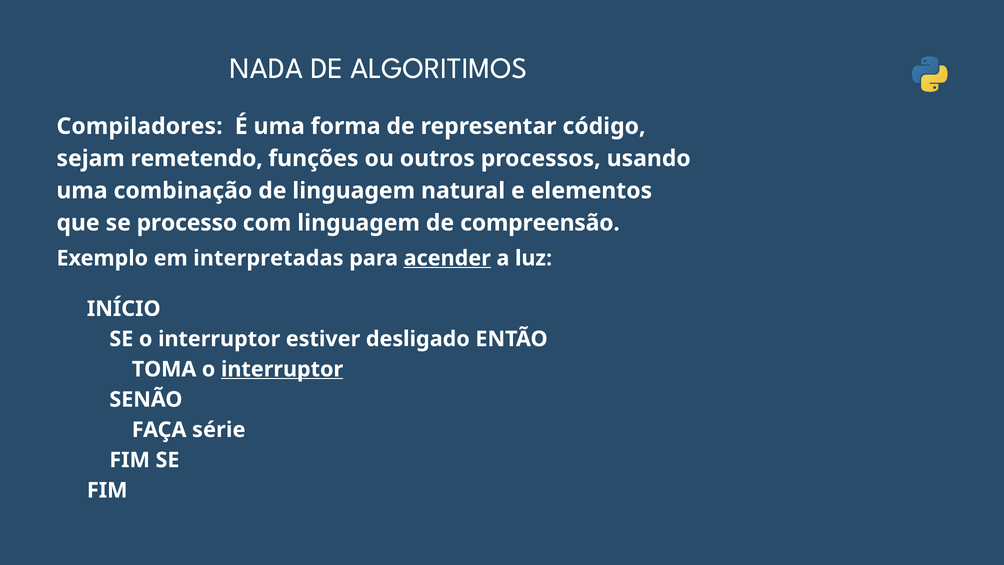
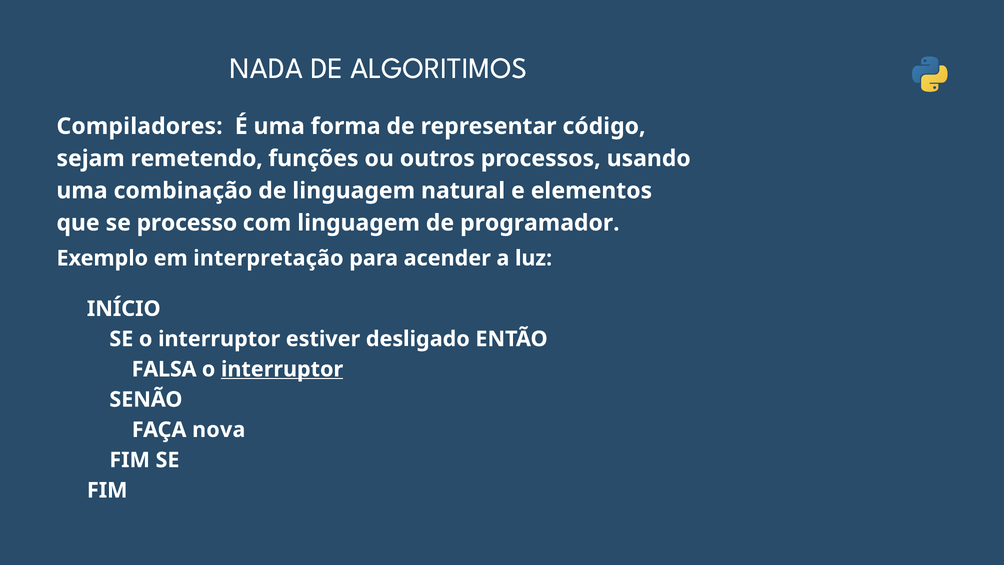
compreensão: compreensão -> programador
interpretadas: interpretadas -> interpretação
acender underline: present -> none
TOMA: TOMA -> FALSA
série: série -> nova
